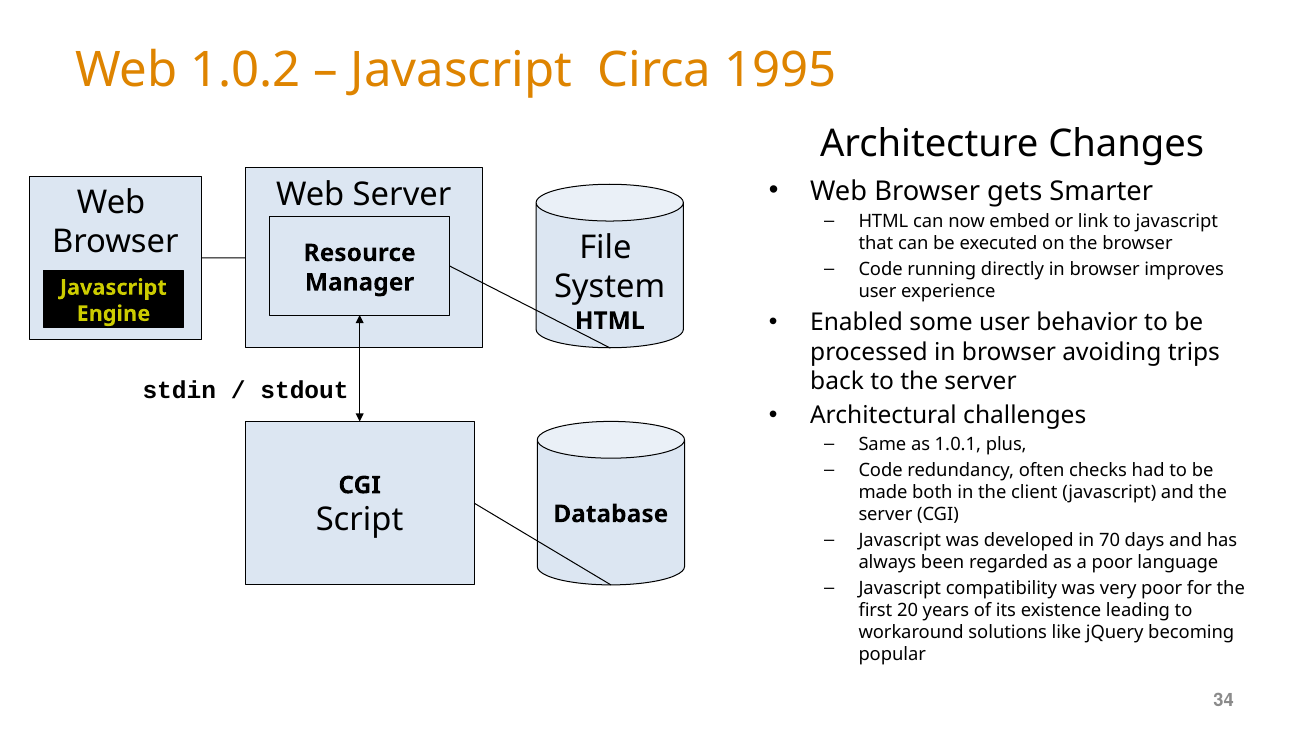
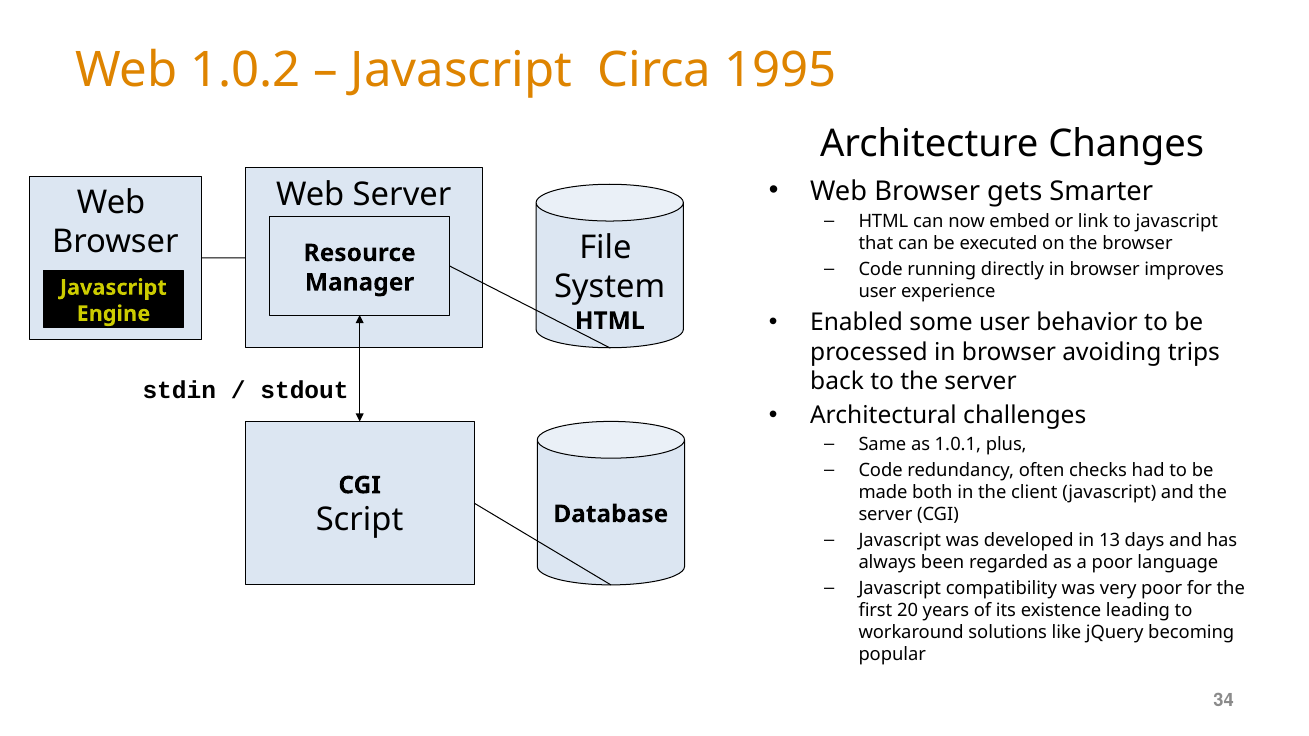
70: 70 -> 13
